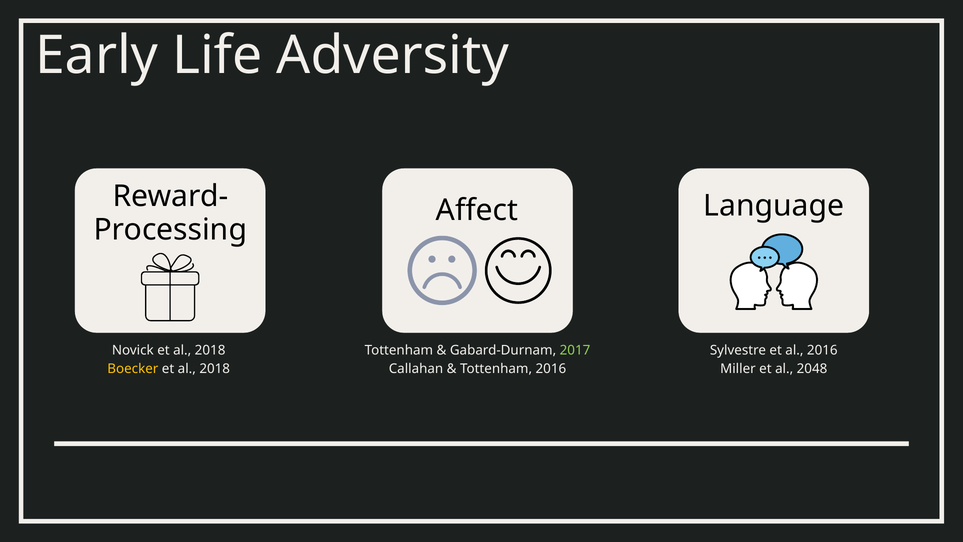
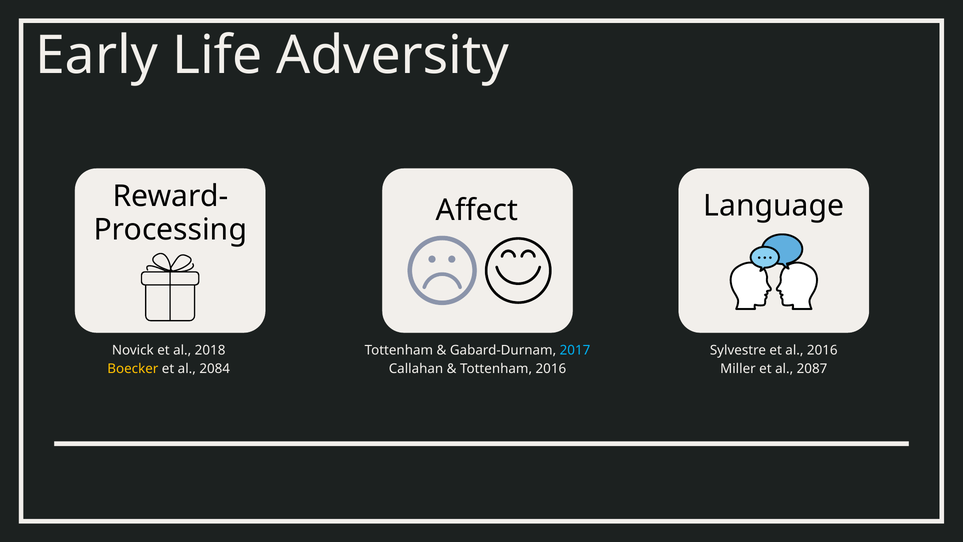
2017 colour: light green -> light blue
2018 at (215, 369): 2018 -> 2084
2048: 2048 -> 2087
